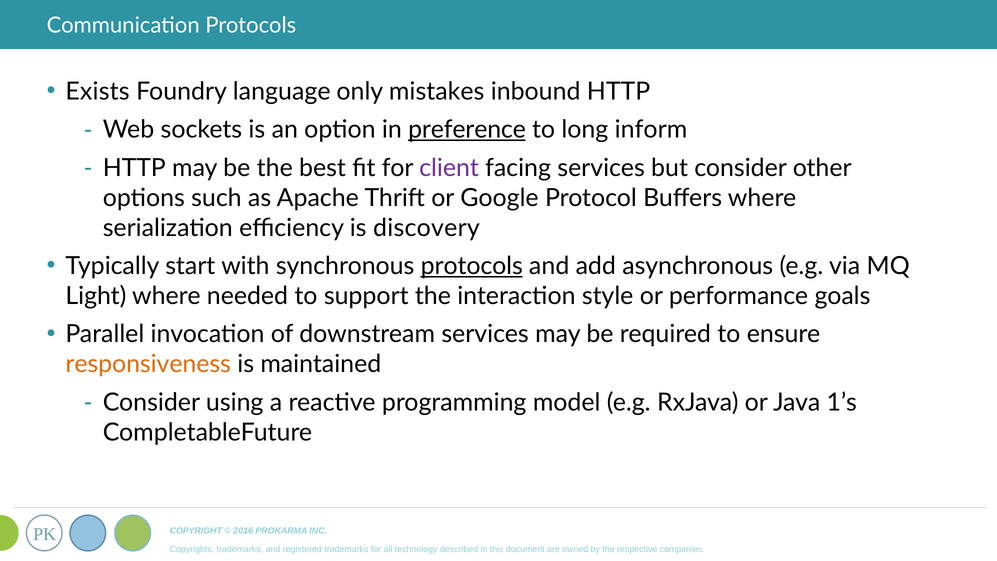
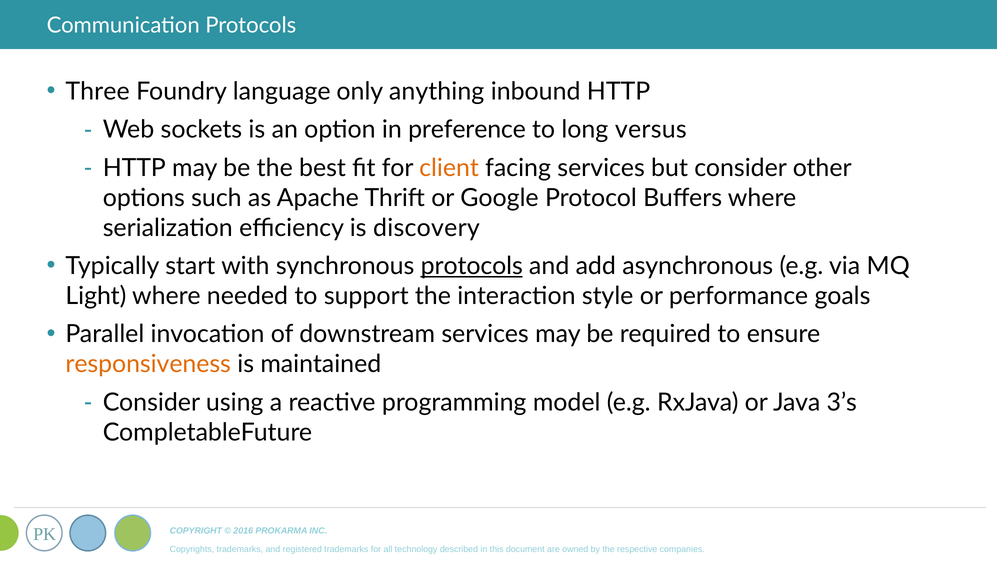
Exists: Exists -> Three
mistakes: mistakes -> anything
preference underline: present -> none
inform: inform -> versus
client colour: purple -> orange
1’s: 1’s -> 3’s
